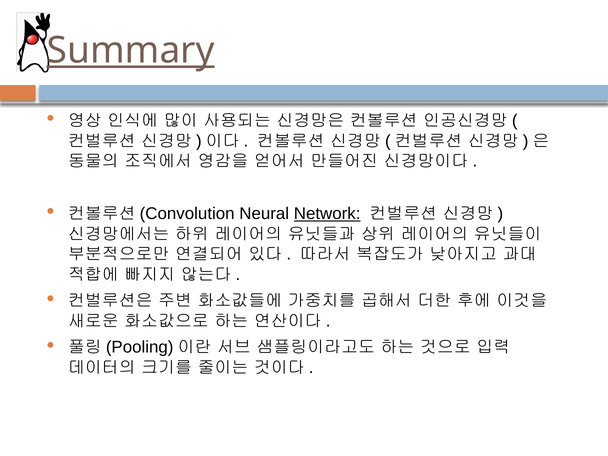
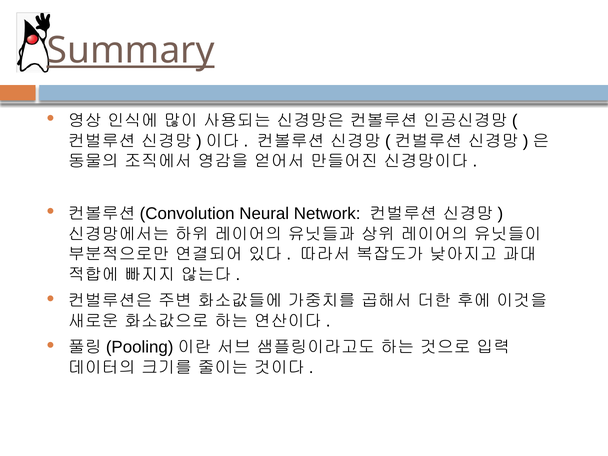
Network underline: present -> none
